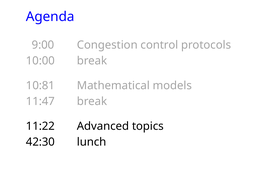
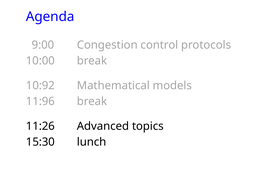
10:81: 10:81 -> 10:92
11:47: 11:47 -> 11:96
11:22: 11:22 -> 11:26
42:30: 42:30 -> 15:30
